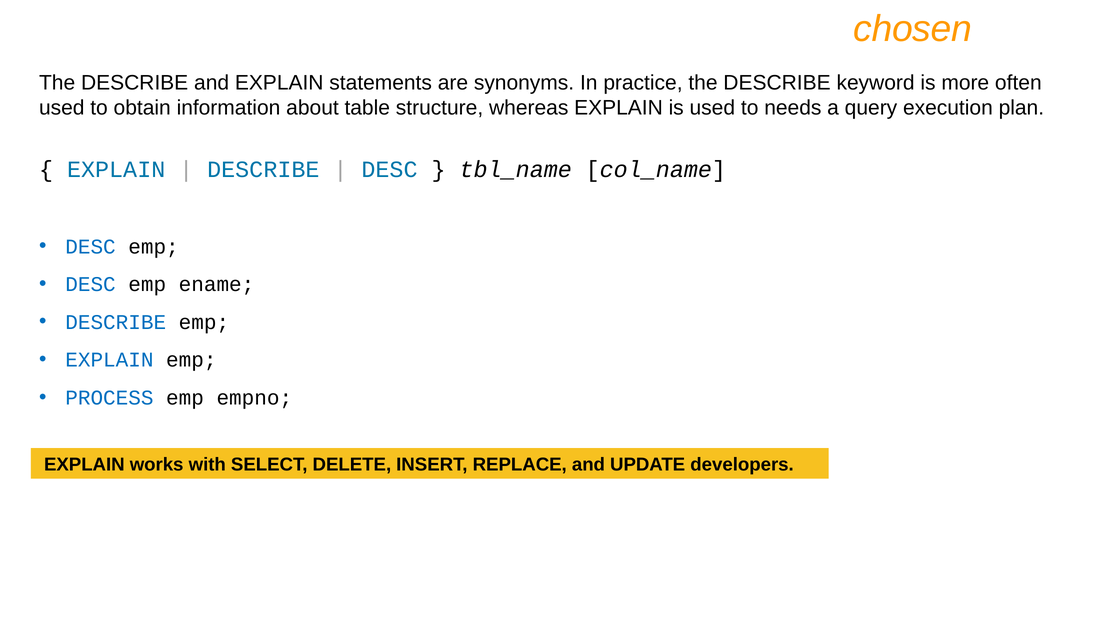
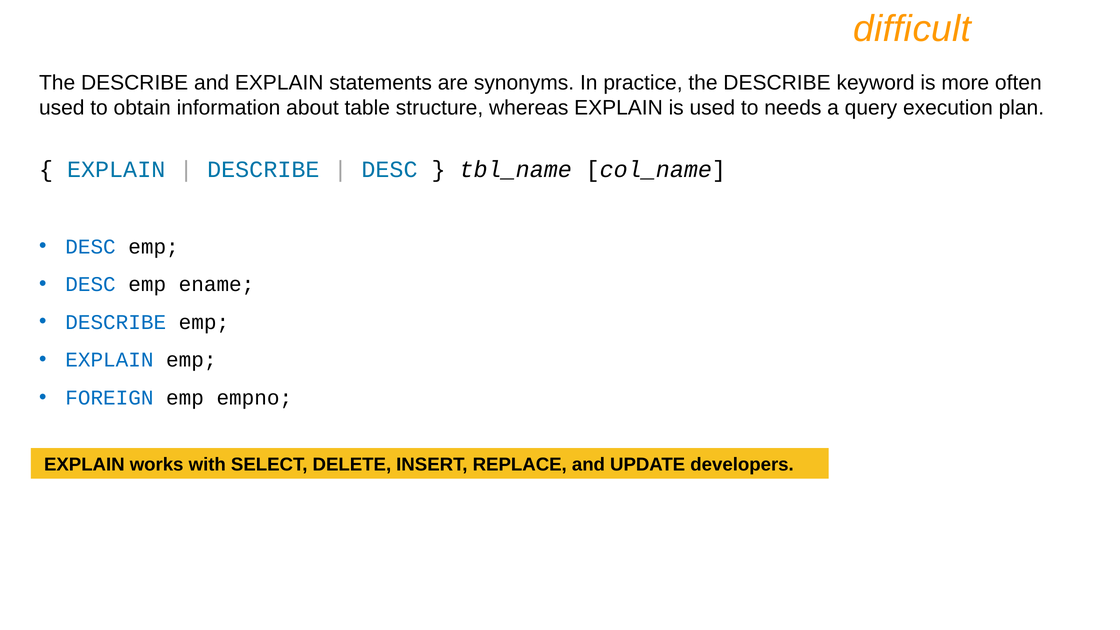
chosen: chosen -> difficult
PROCESS: PROCESS -> FOREIGN
